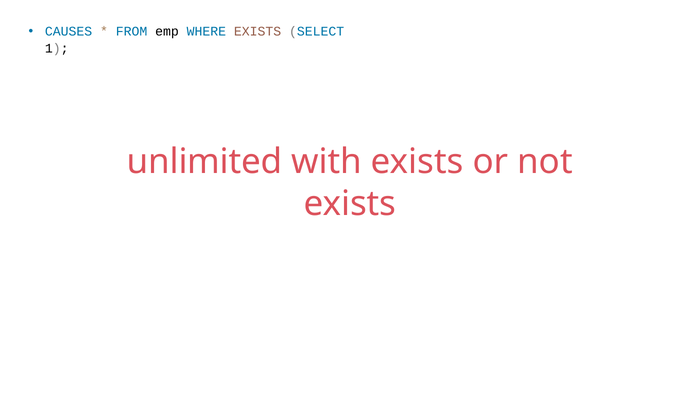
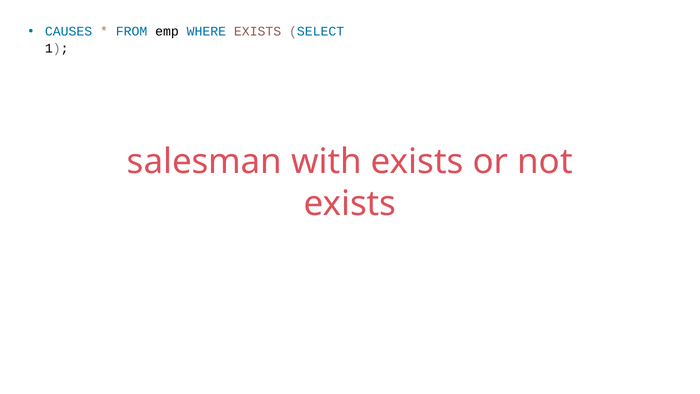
unlimited: unlimited -> salesman
